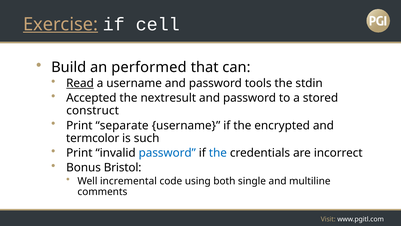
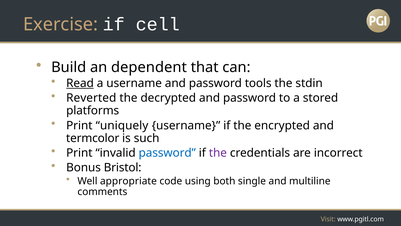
Exercise underline: present -> none
performed: performed -> dependent
Accepted: Accepted -> Reverted
nextresult: nextresult -> decrypted
construct: construct -> platforms
separate: separate -> uniquely
the at (218, 153) colour: blue -> purple
incremental: incremental -> appropriate
